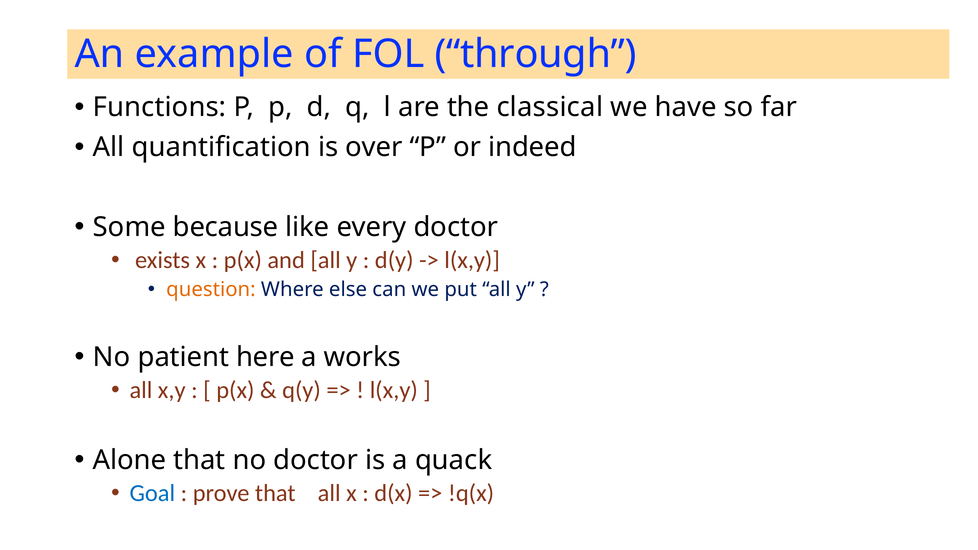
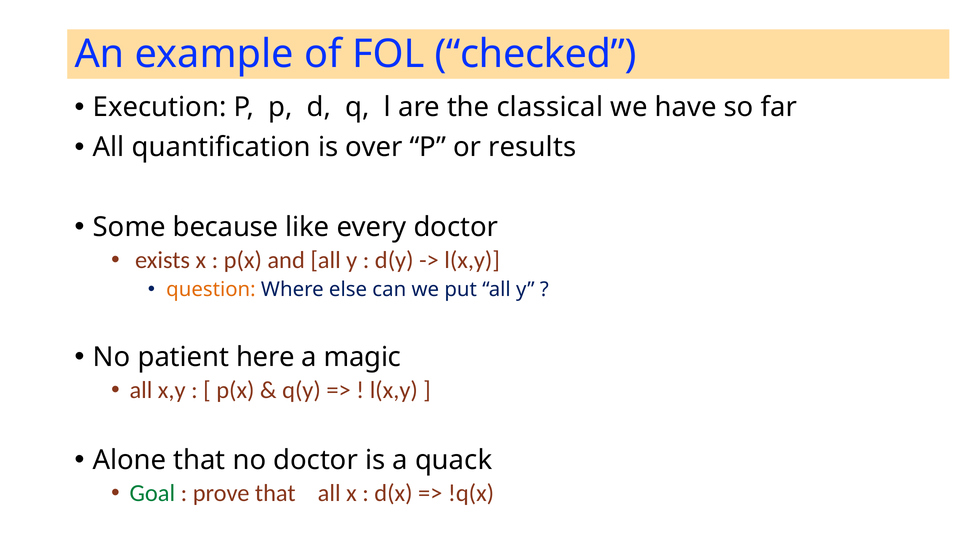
through: through -> checked
Functions: Functions -> Execution
indeed: indeed -> results
works: works -> magic
Goal colour: blue -> green
